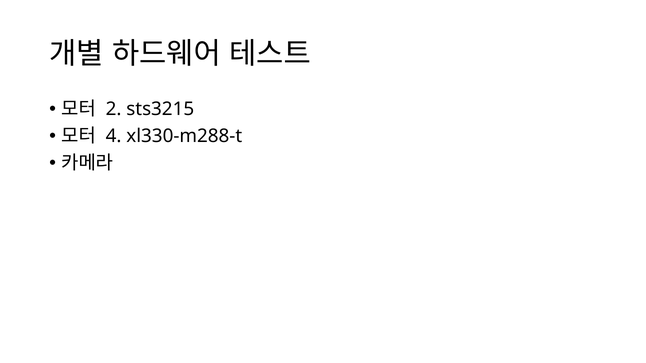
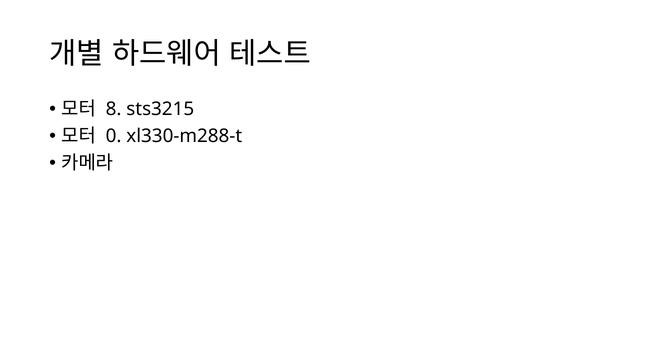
2: 2 -> 8
4: 4 -> 0
